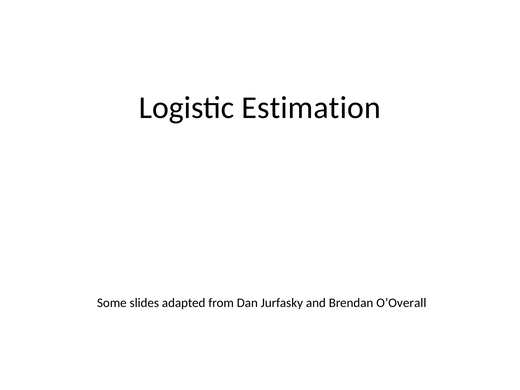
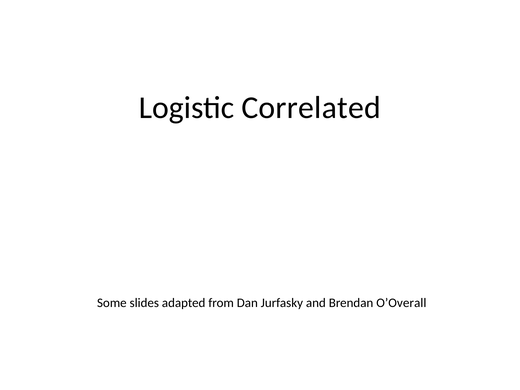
Estimation: Estimation -> Correlated
